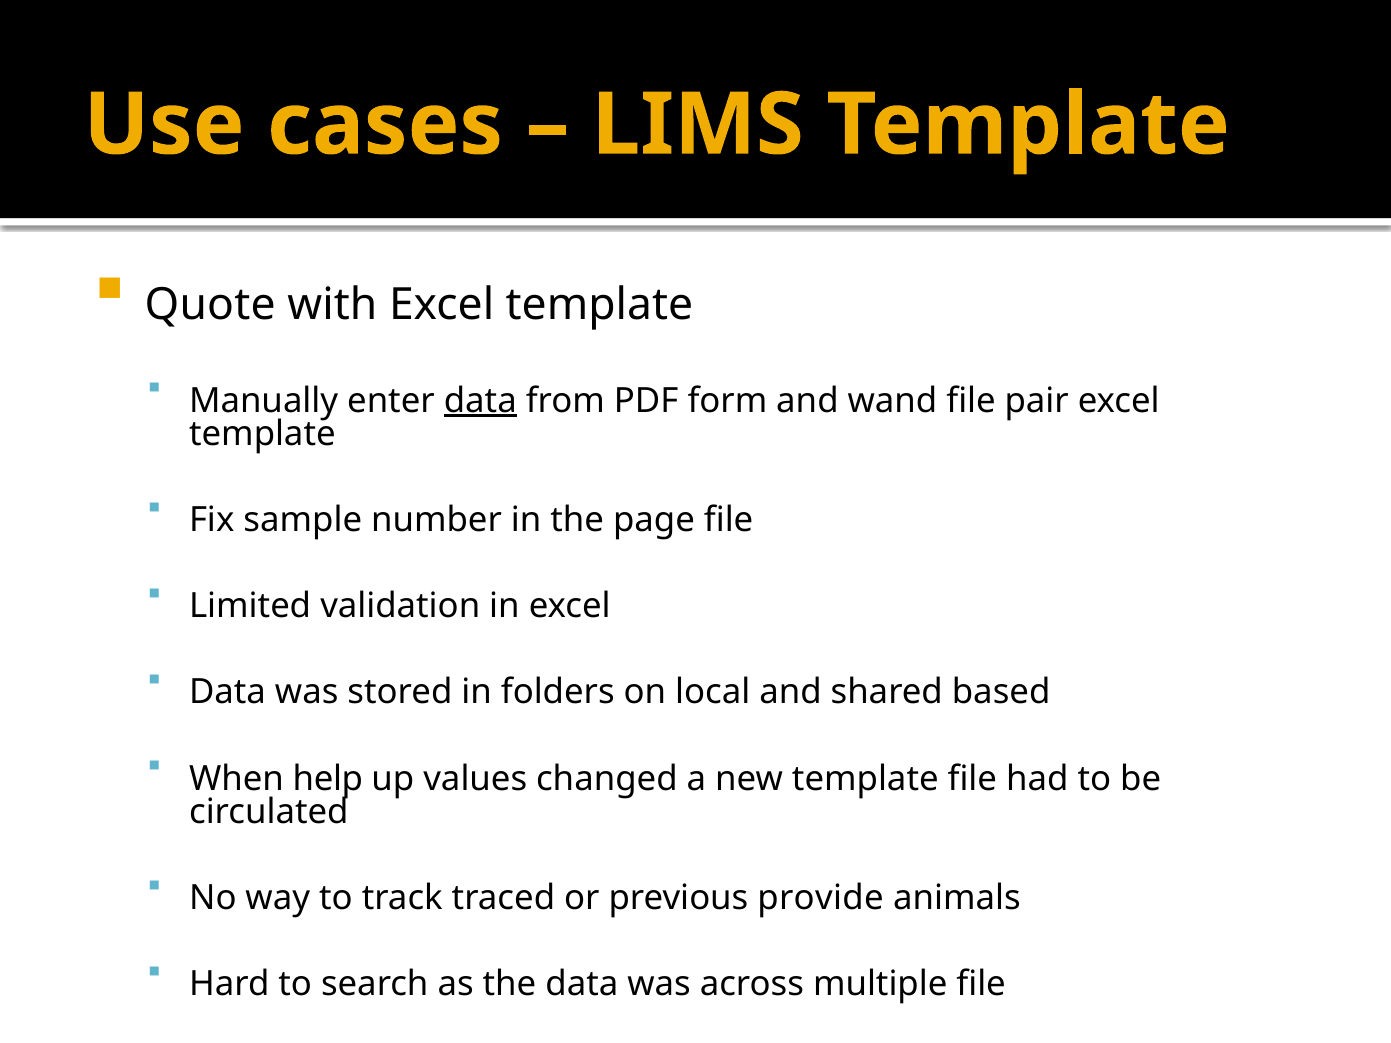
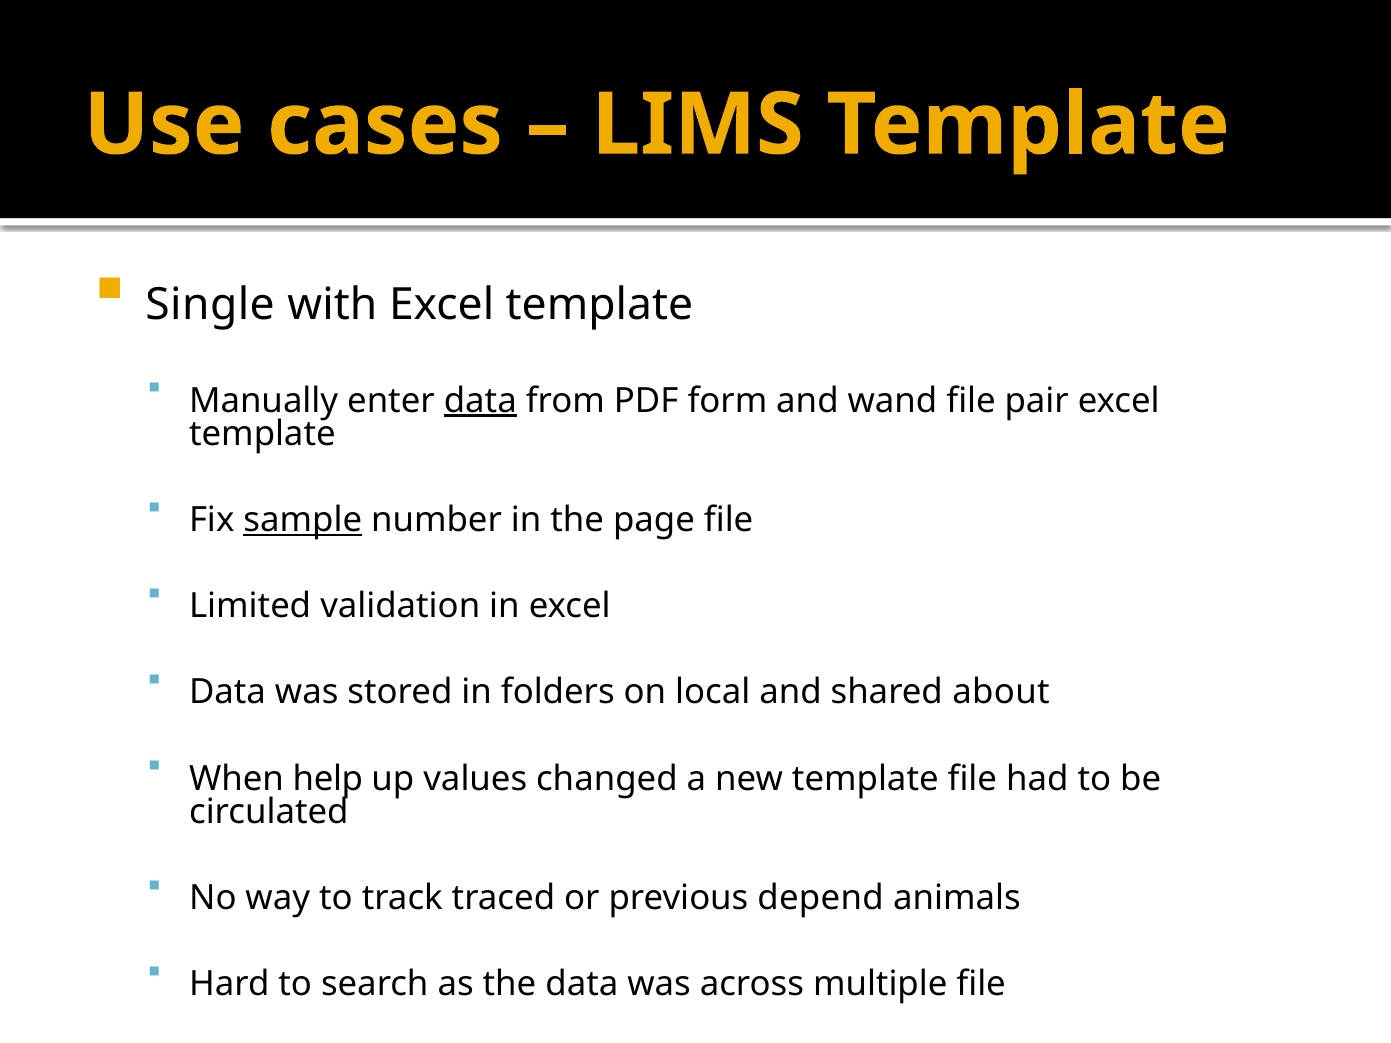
Quote: Quote -> Single
sample underline: none -> present
based: based -> about
provide: provide -> depend
